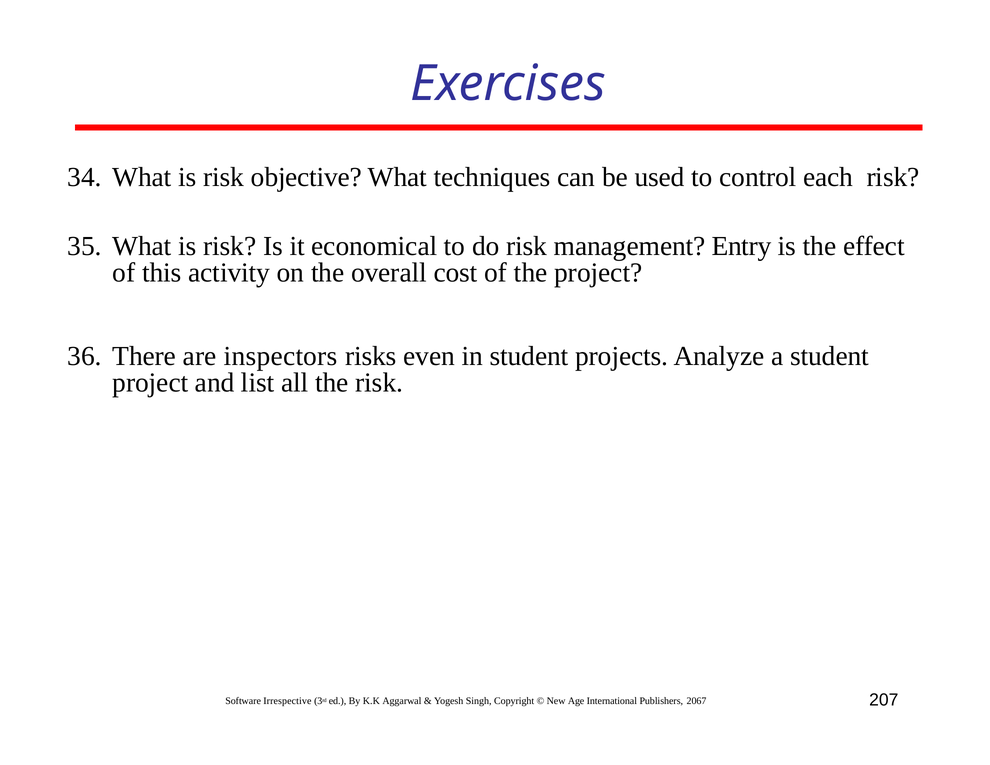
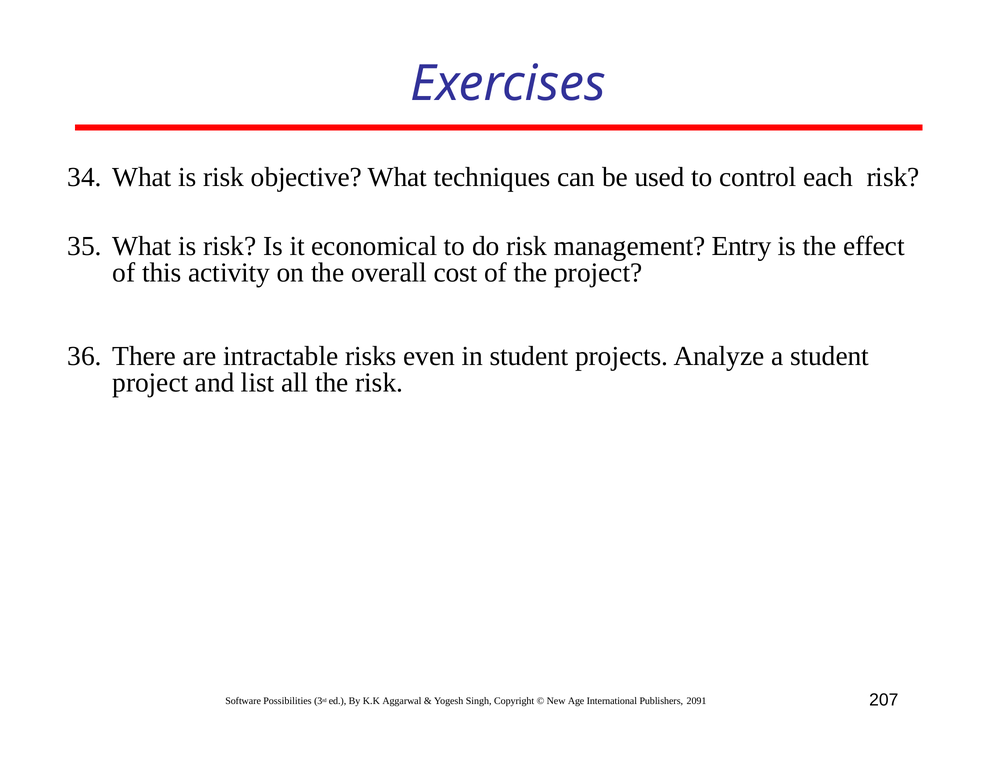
inspectors: inspectors -> intractable
Irrespective: Irrespective -> Possibilities
2067: 2067 -> 2091
